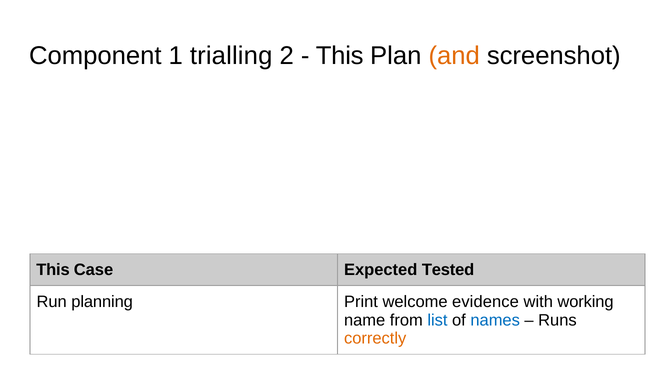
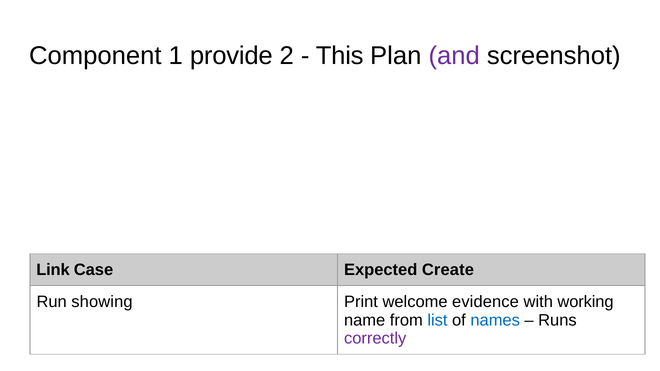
trialling: trialling -> provide
and colour: orange -> purple
This at (53, 270): This -> Link
Tested: Tested -> Create
planning: planning -> showing
correctly colour: orange -> purple
